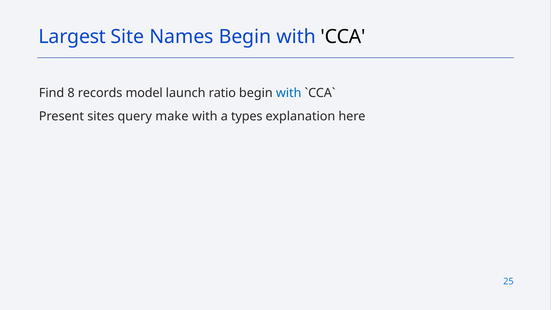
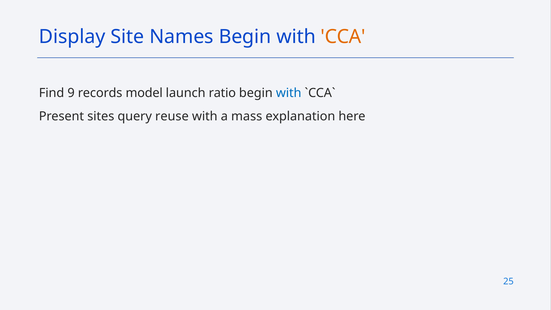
Largest: Largest -> Display
CCA colour: black -> orange
8: 8 -> 9
make: make -> reuse
types: types -> mass
